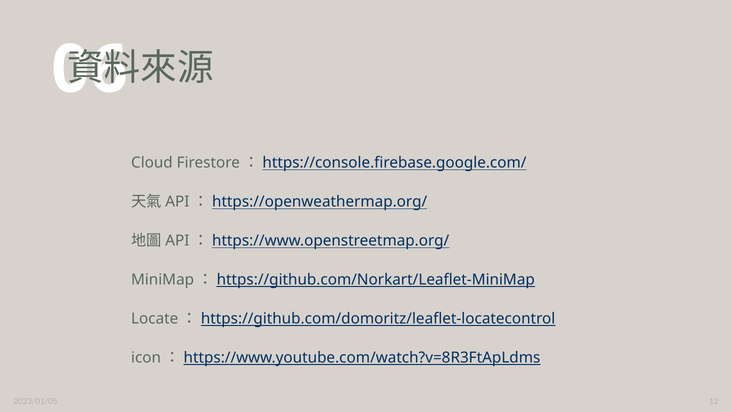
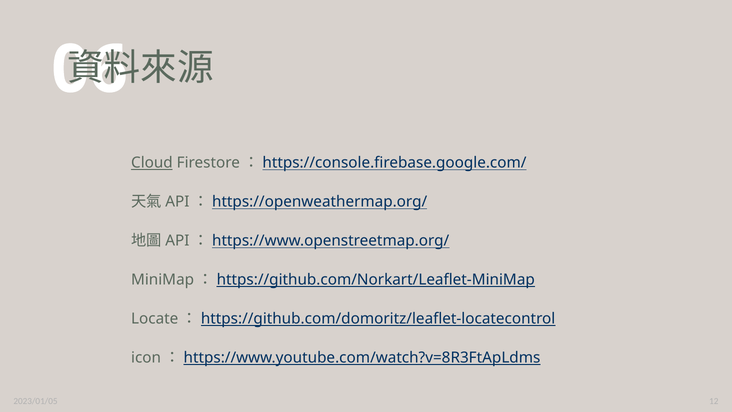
Cloud underline: none -> present
